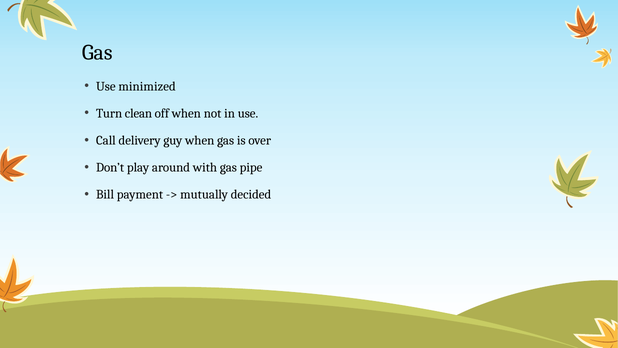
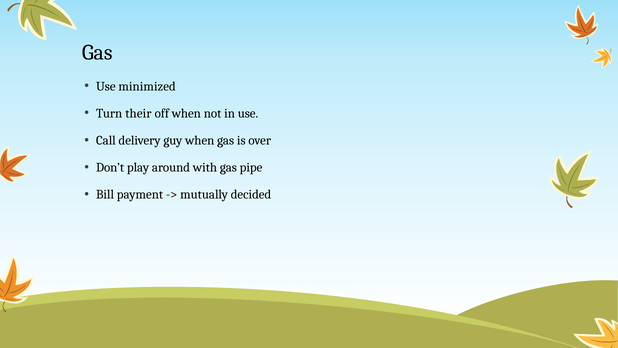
clean: clean -> their
